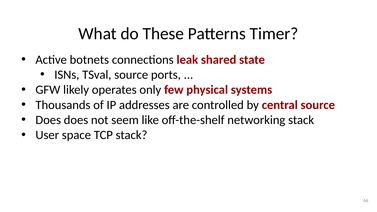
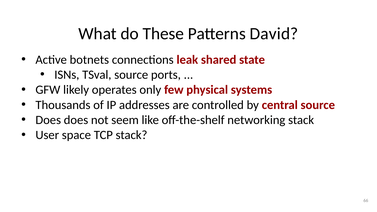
Timer: Timer -> David
